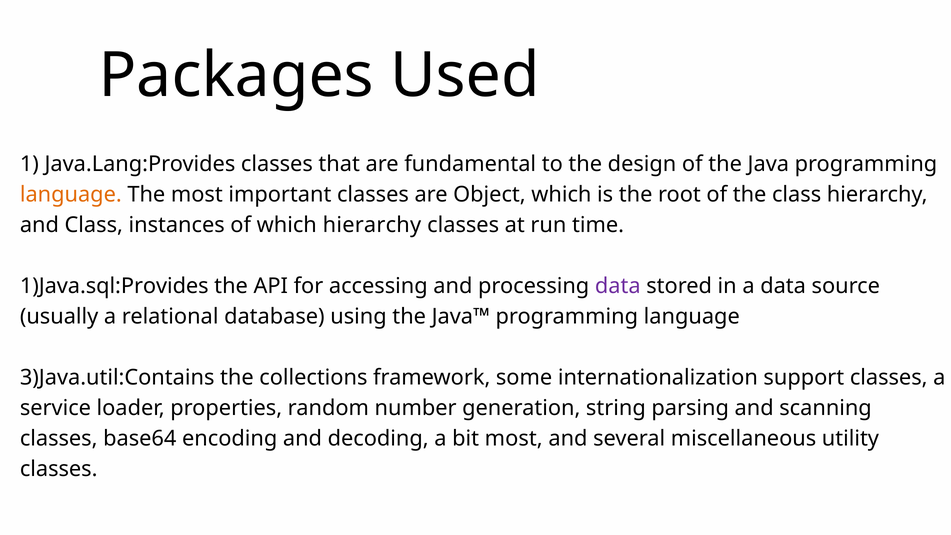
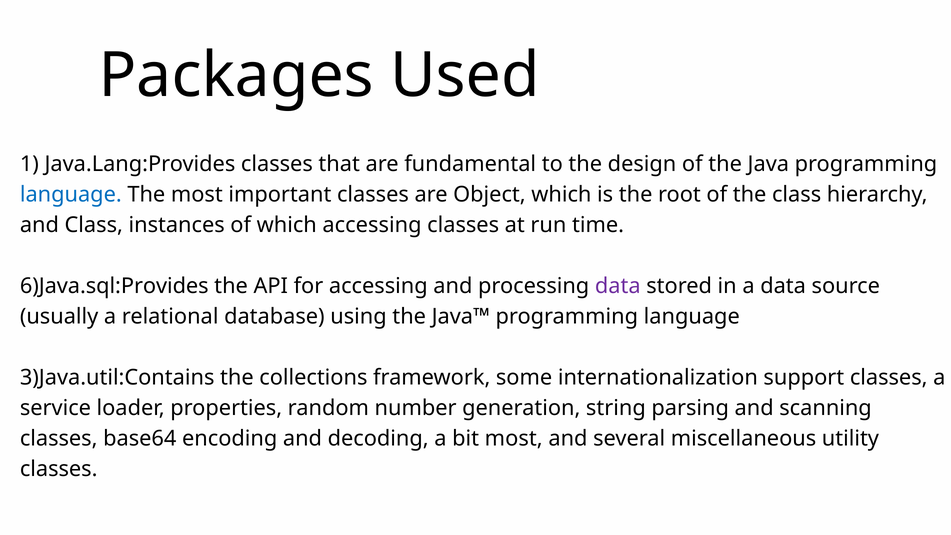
language at (71, 194) colour: orange -> blue
which hierarchy: hierarchy -> accessing
1)Java.sql:Provides: 1)Java.sql:Provides -> 6)Java.sql:Provides
